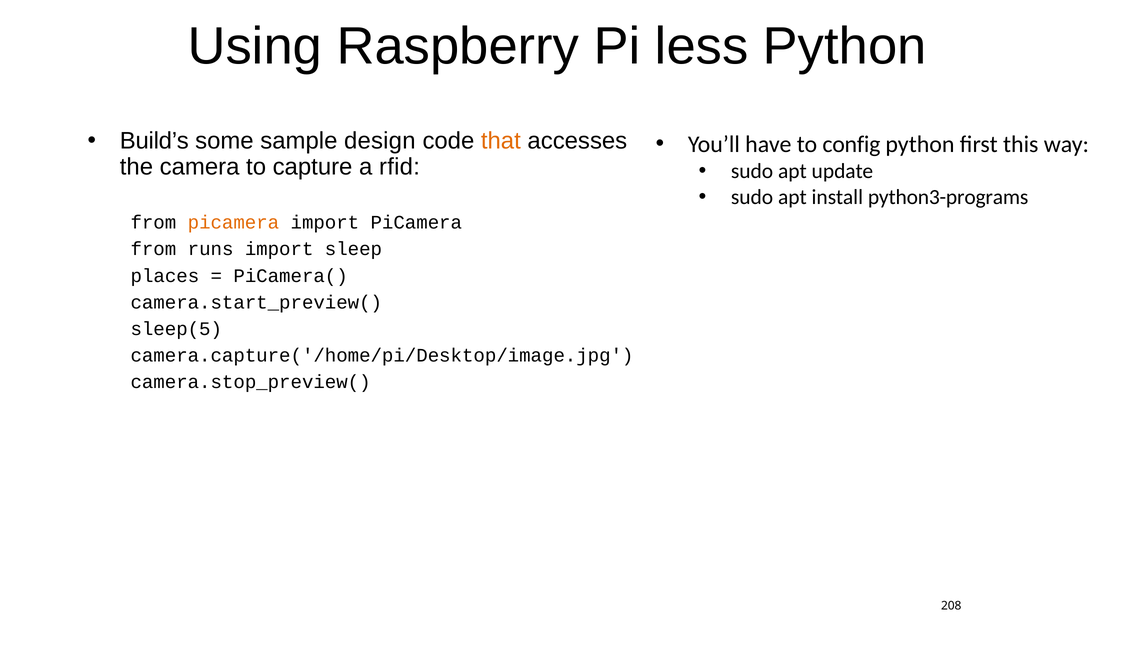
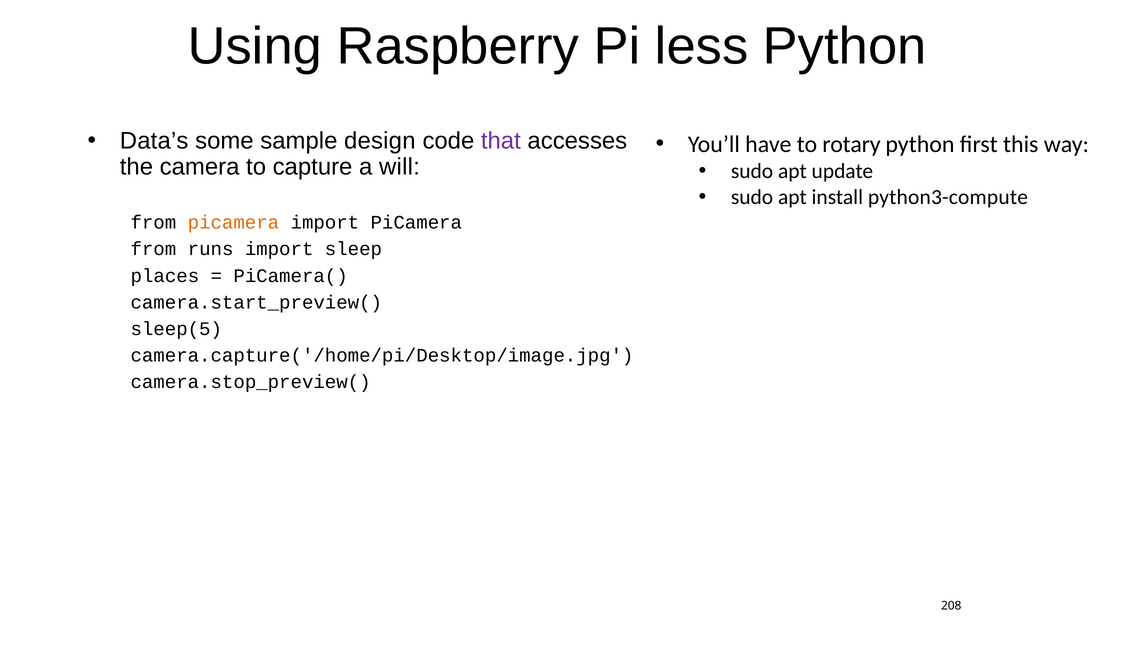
Build’s: Build’s -> Data’s
that colour: orange -> purple
config: config -> rotary
rfid: rfid -> will
python3-programs: python3-programs -> python3-compute
